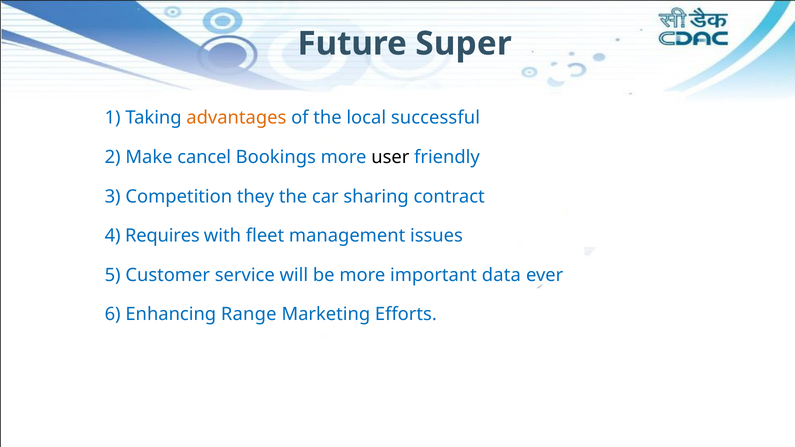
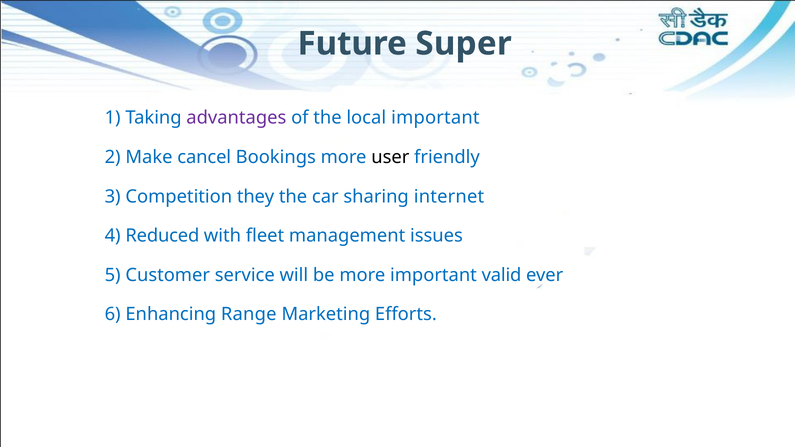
advantages colour: orange -> purple
local successful: successful -> important
contract: contract -> internet
Requires: Requires -> Reduced
data: data -> valid
